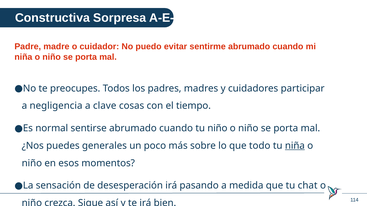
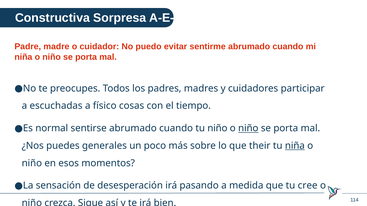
negligencia: negligencia -> escuchadas
clave: clave -> físico
niño at (248, 129) underline: none -> present
todo: todo -> their
chat: chat -> cree
